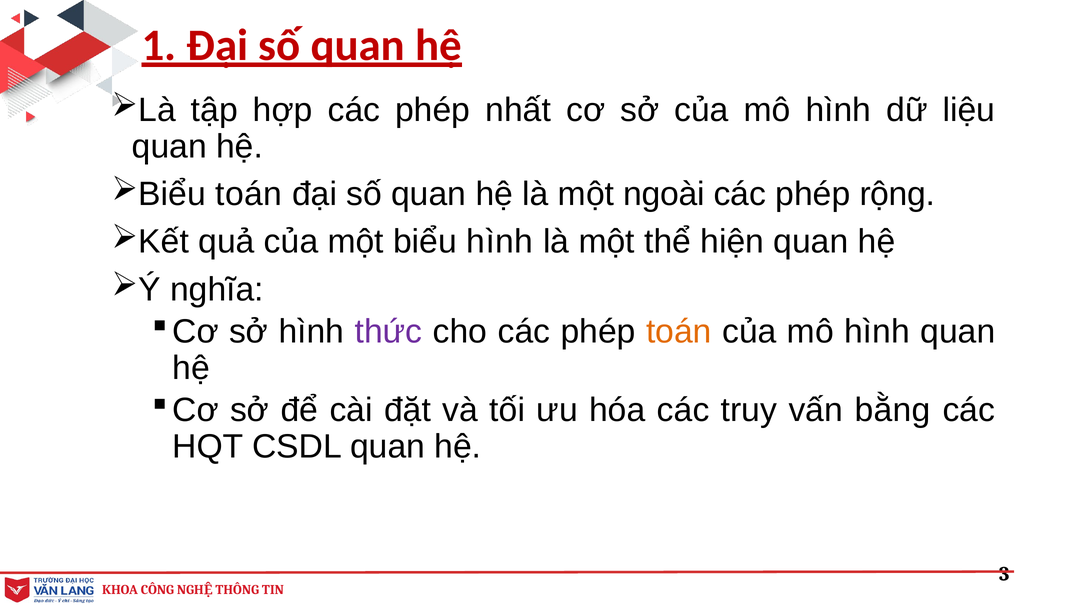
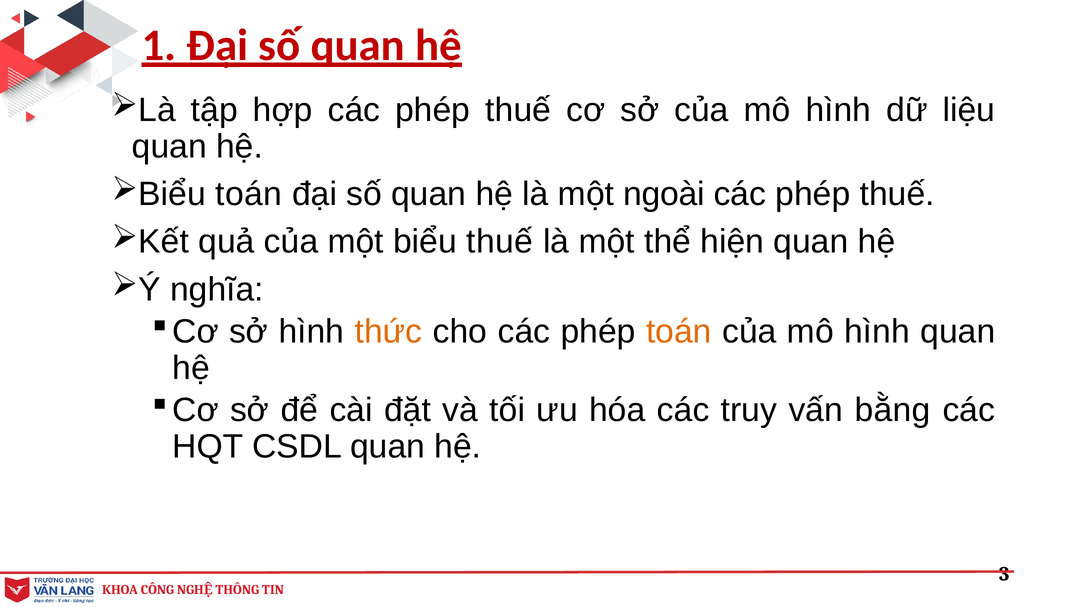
hợp các phép nhất: nhất -> thuế
rộng at (897, 194): rộng -> thuế
biểu hình: hình -> thuế
thức colour: purple -> orange
